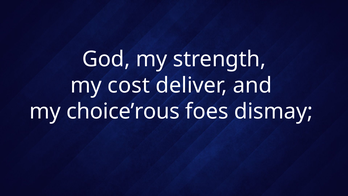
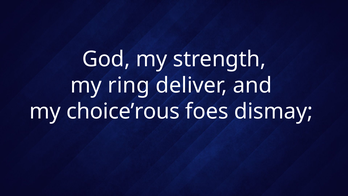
cost: cost -> ring
